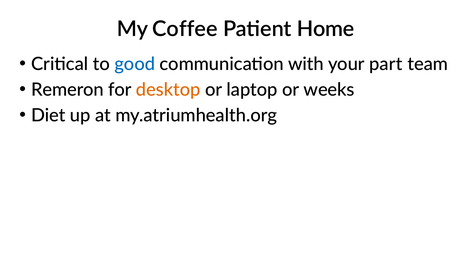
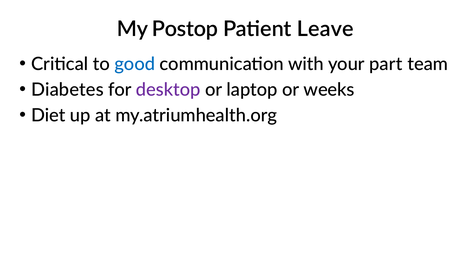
Coffee: Coffee -> Postop
Home: Home -> Leave
Remeron: Remeron -> Diabetes
desktop colour: orange -> purple
